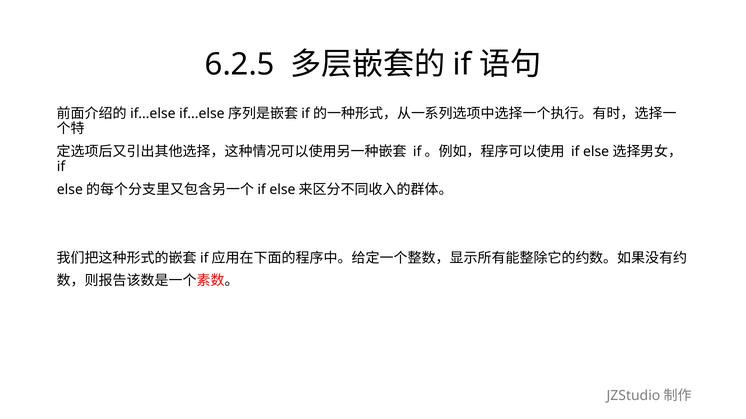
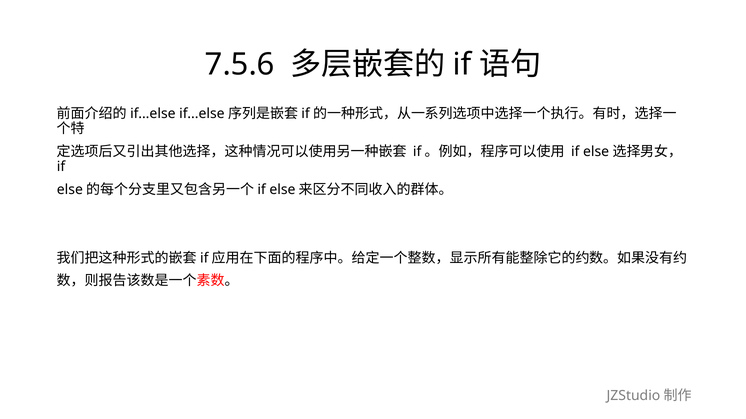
6.2.5: 6.2.5 -> 7.5.6
